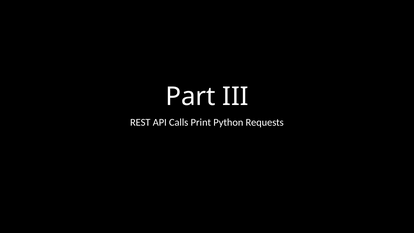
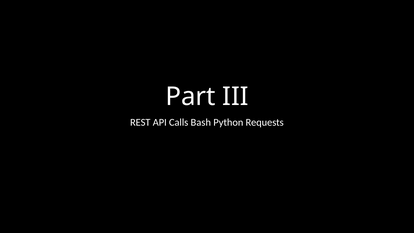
Print: Print -> Bash
